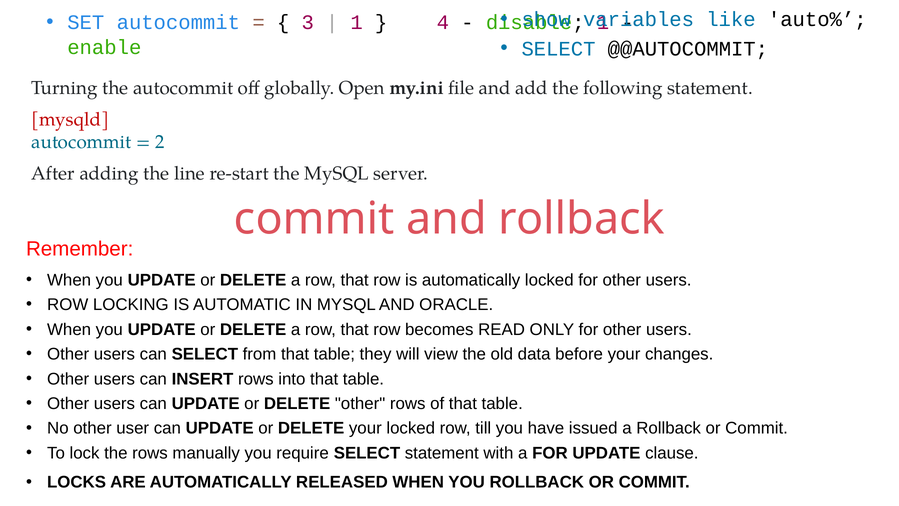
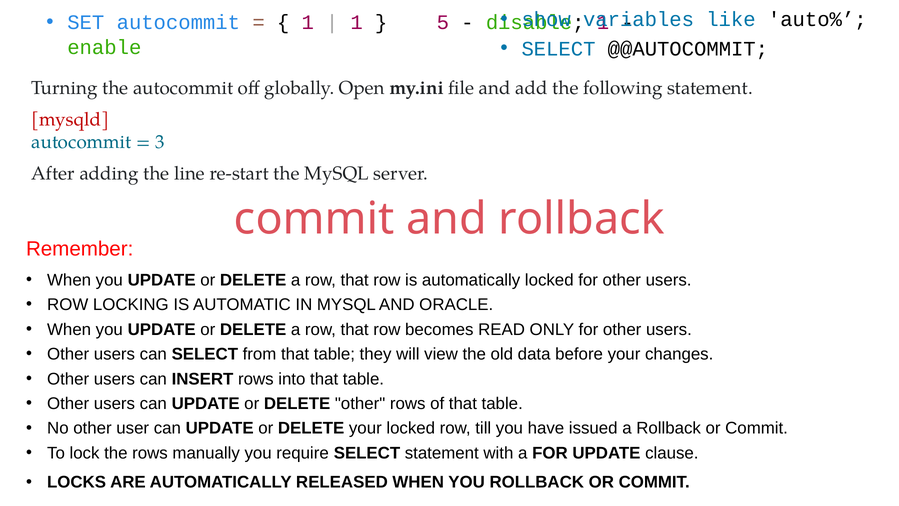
3 at (308, 23): 3 -> 1
4: 4 -> 5
2: 2 -> 3
